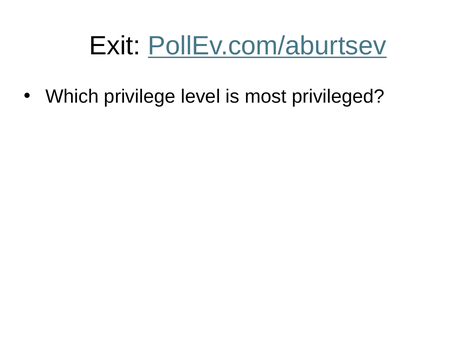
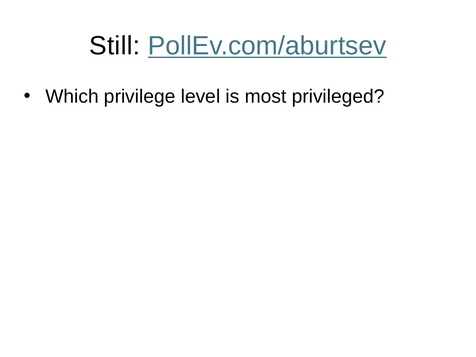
Exit: Exit -> Still
